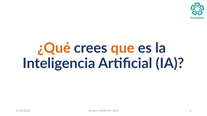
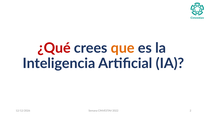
¿Qué colour: orange -> red
